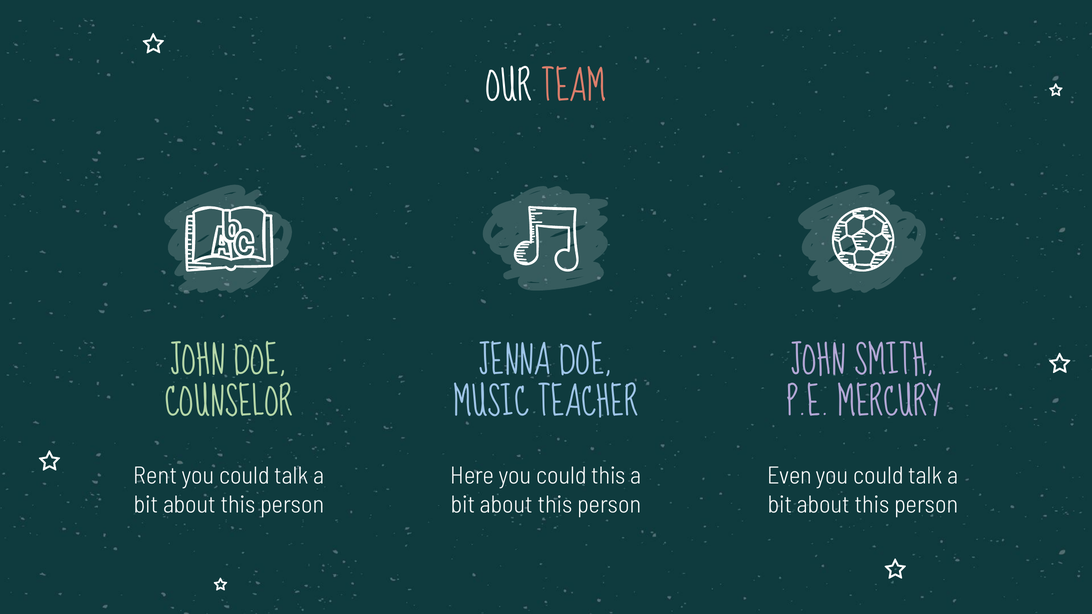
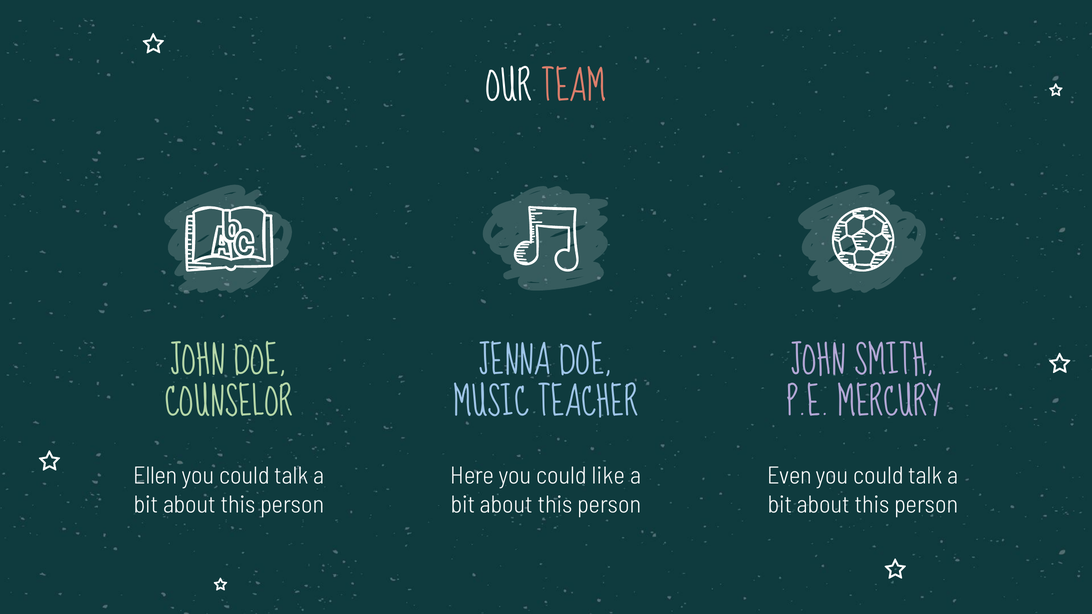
Rent: Rent -> Ellen
could this: this -> like
